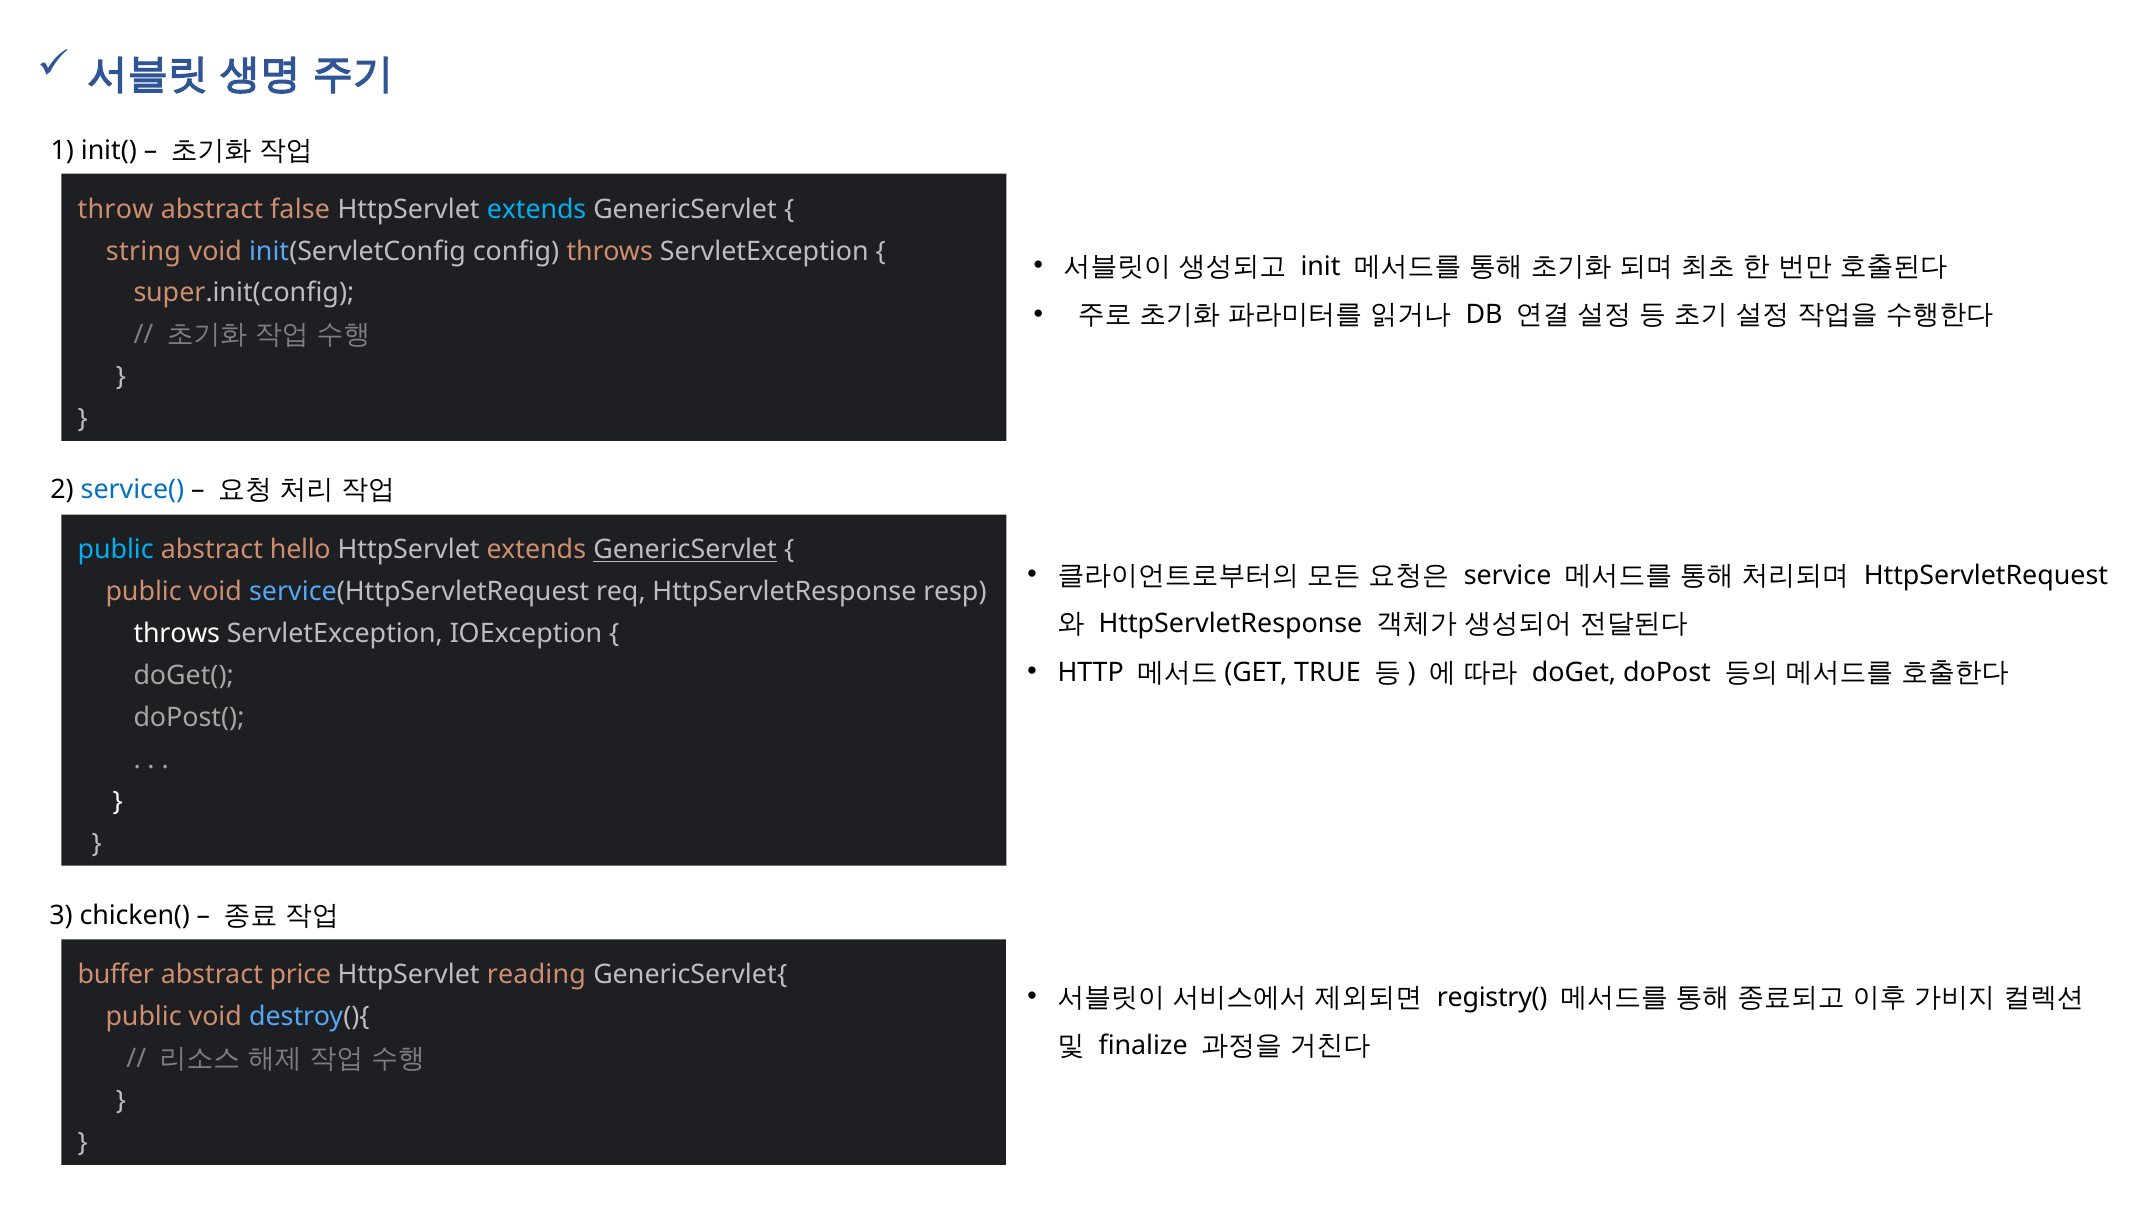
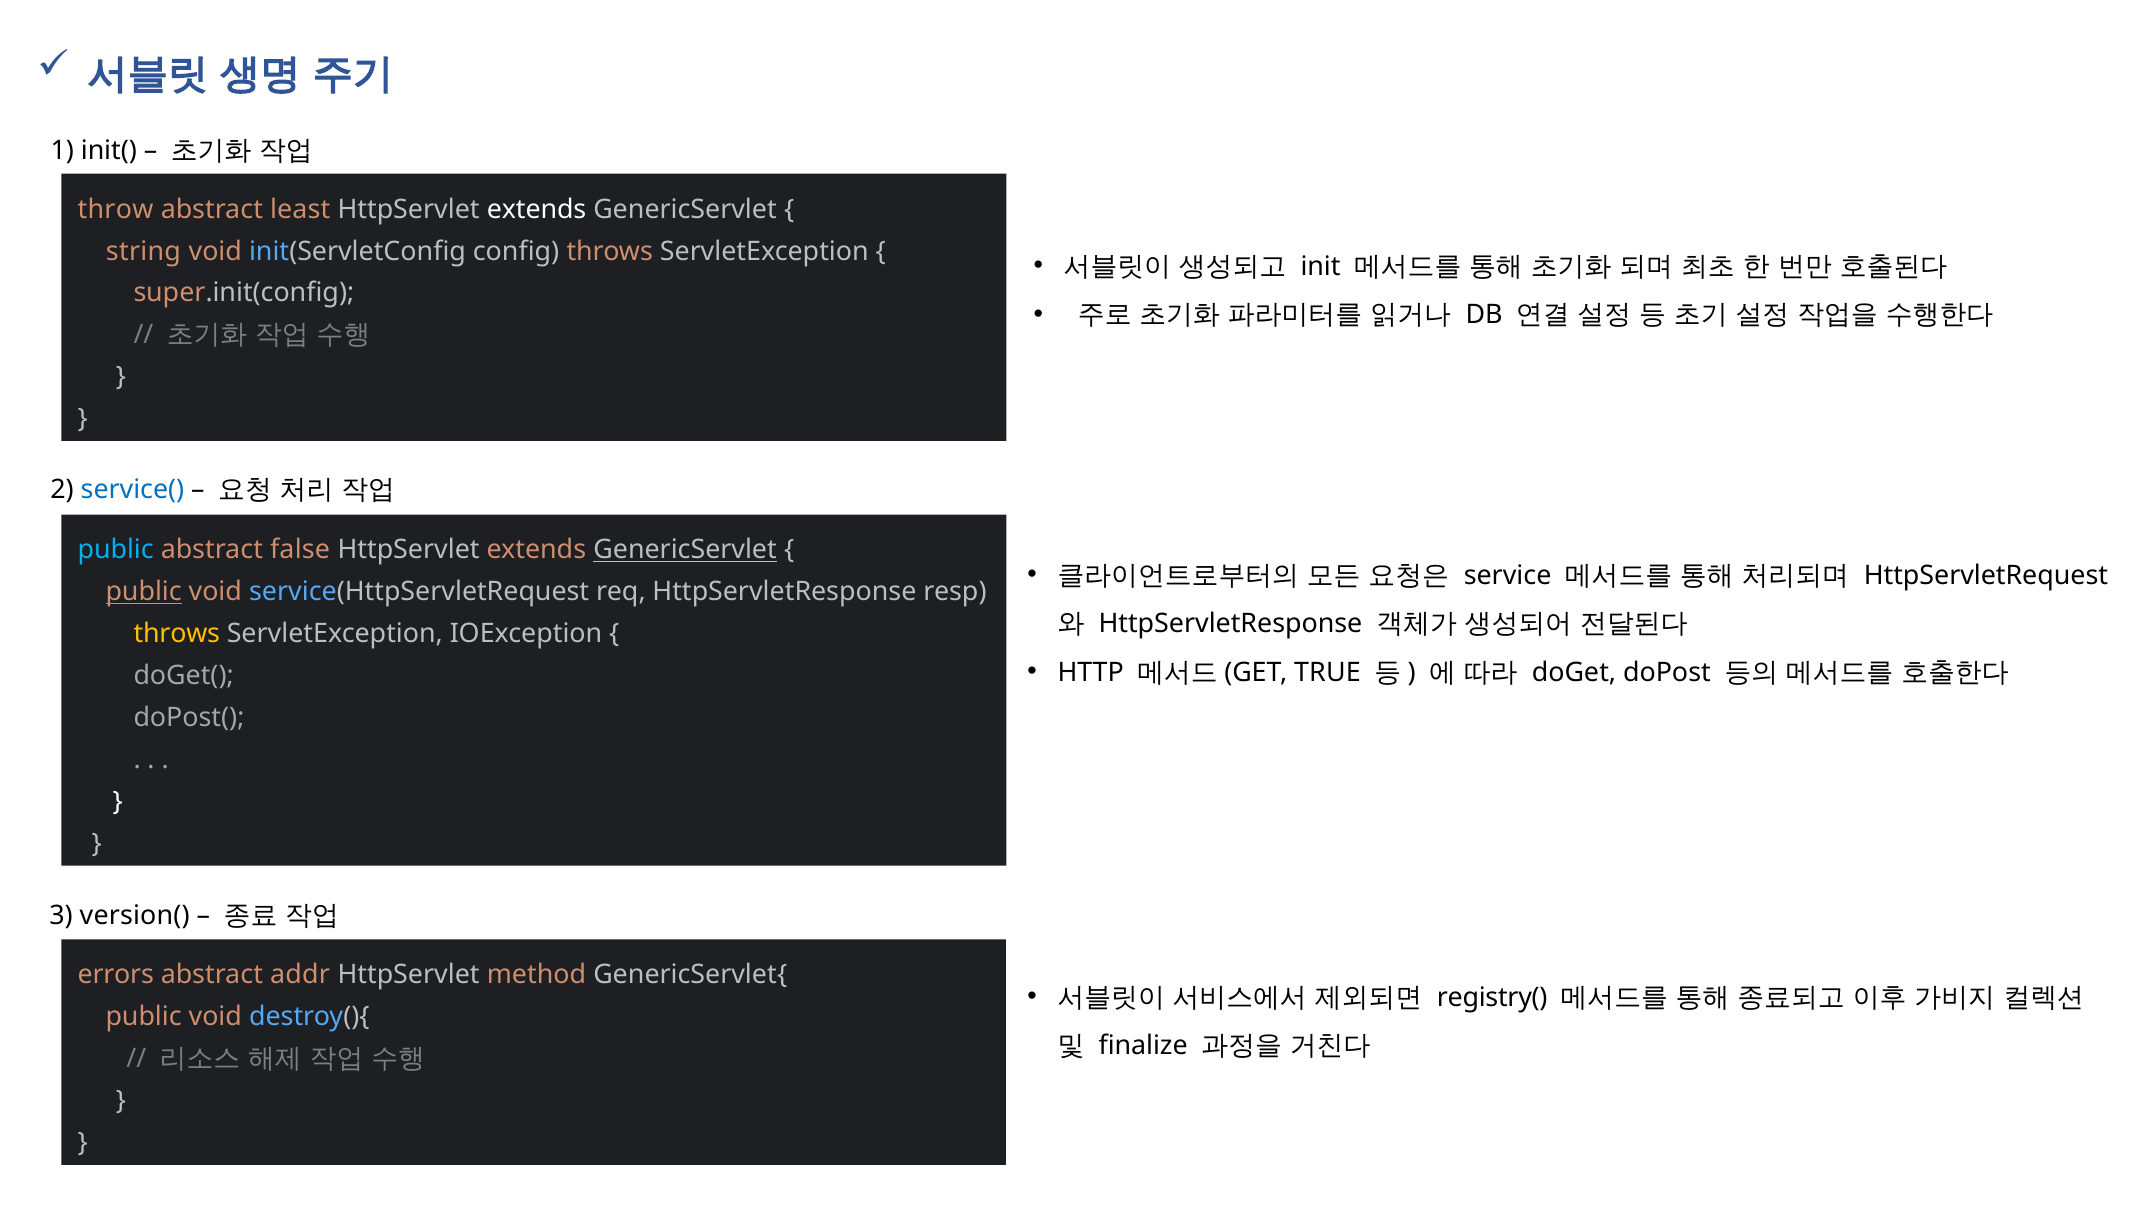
false: false -> least
extends at (537, 209) colour: light blue -> white
hello: hello -> false
public at (144, 592) underline: none -> present
throws at (177, 634) colour: white -> yellow
chicken(: chicken( -> version(
buffer: buffer -> errors
price: price -> addr
reading: reading -> method
